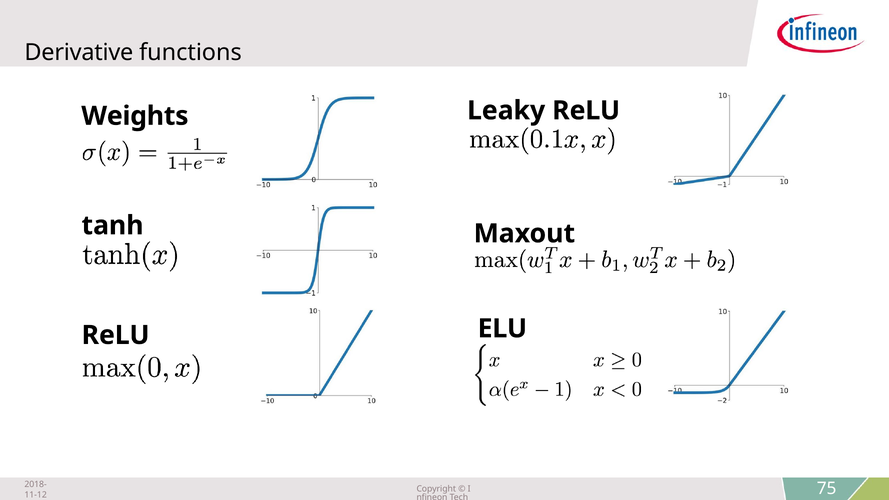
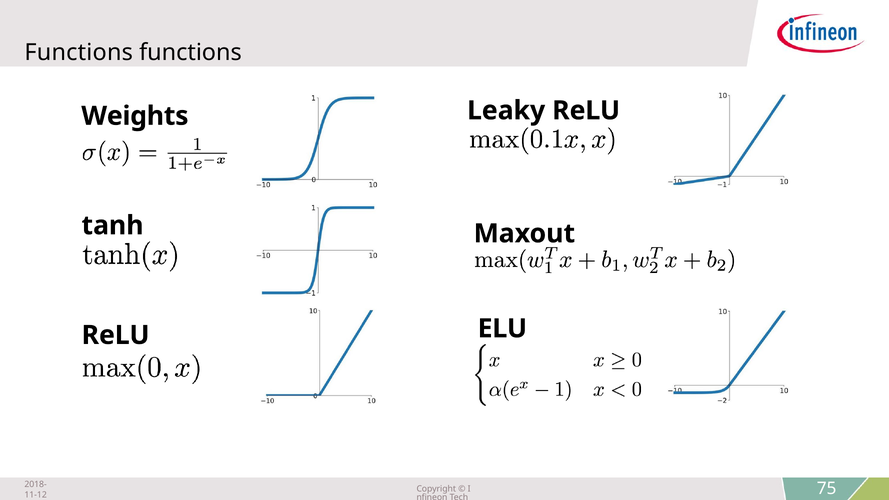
Derivative at (79, 53): Derivative -> Functions
